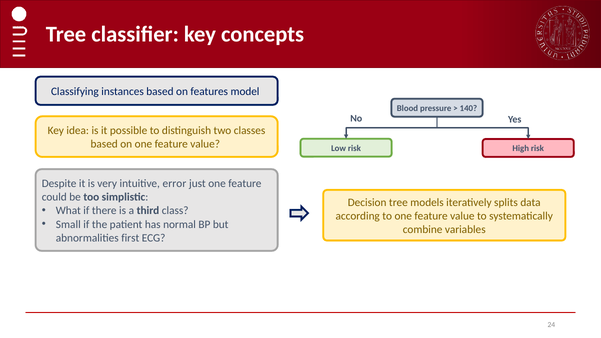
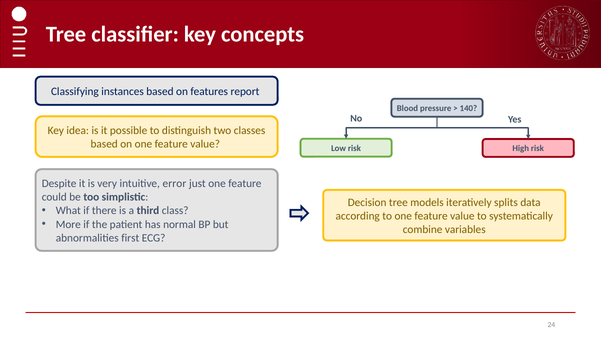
model: model -> report
Small: Small -> More
